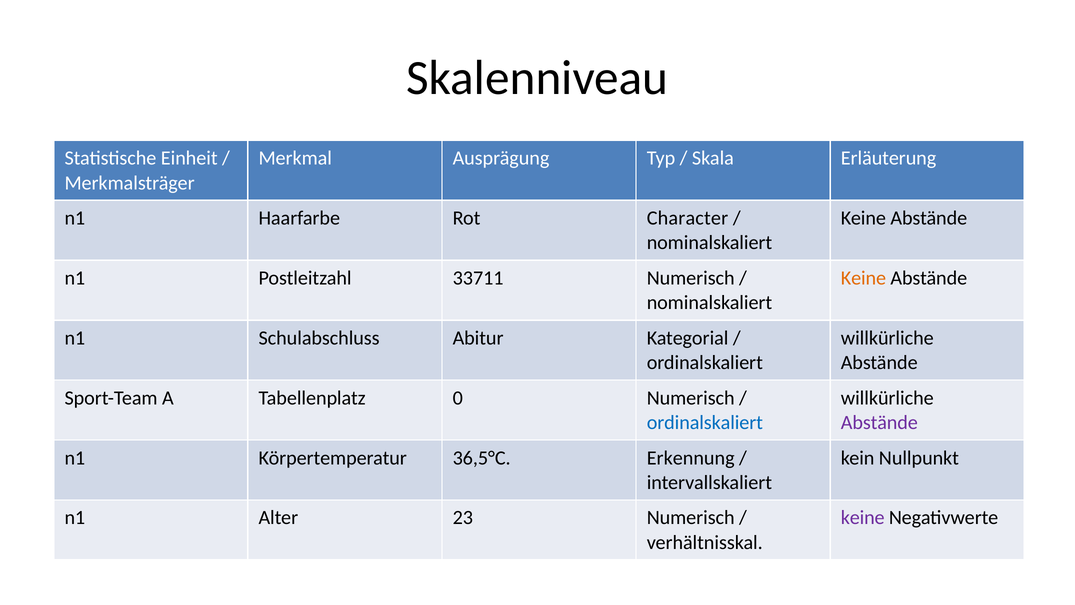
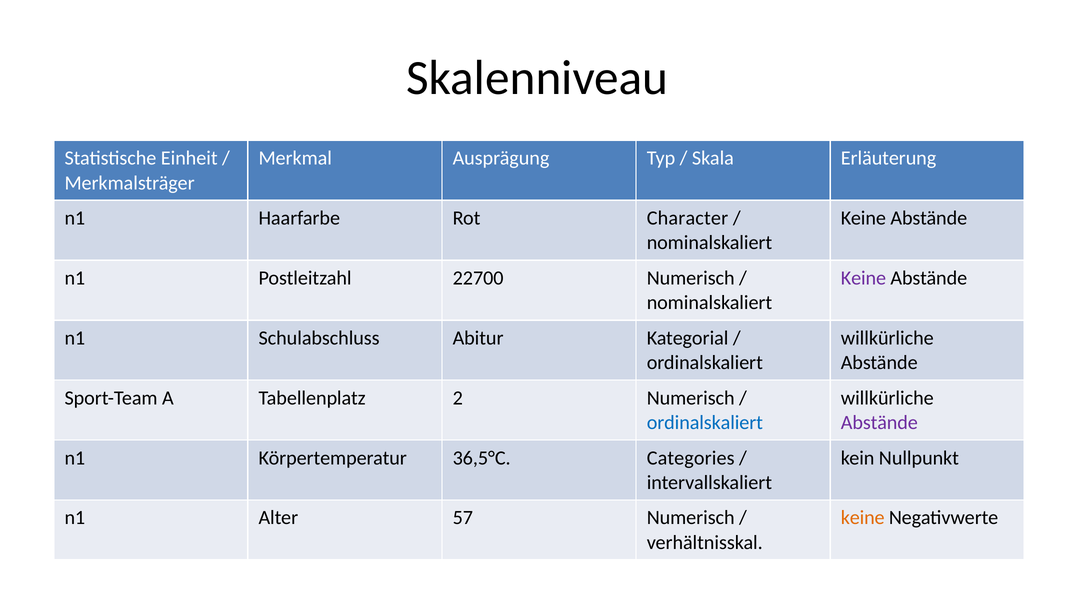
33711: 33711 -> 22700
Keine at (863, 278) colour: orange -> purple
0: 0 -> 2
Erkennung: Erkennung -> Categories
23: 23 -> 57
keine at (863, 518) colour: purple -> orange
